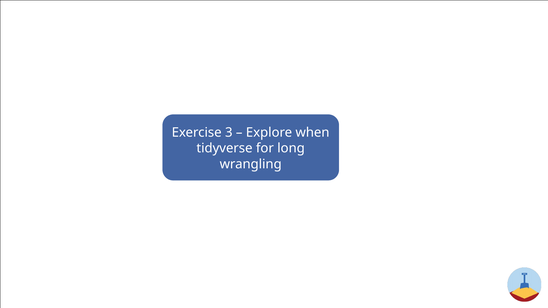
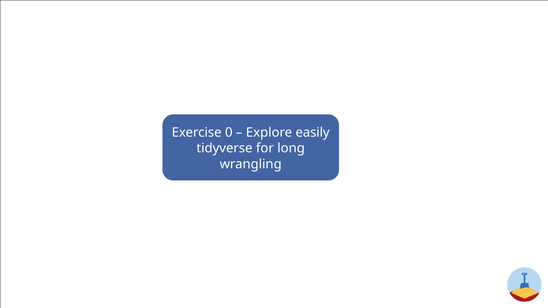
3: 3 -> 0
when: when -> easily
